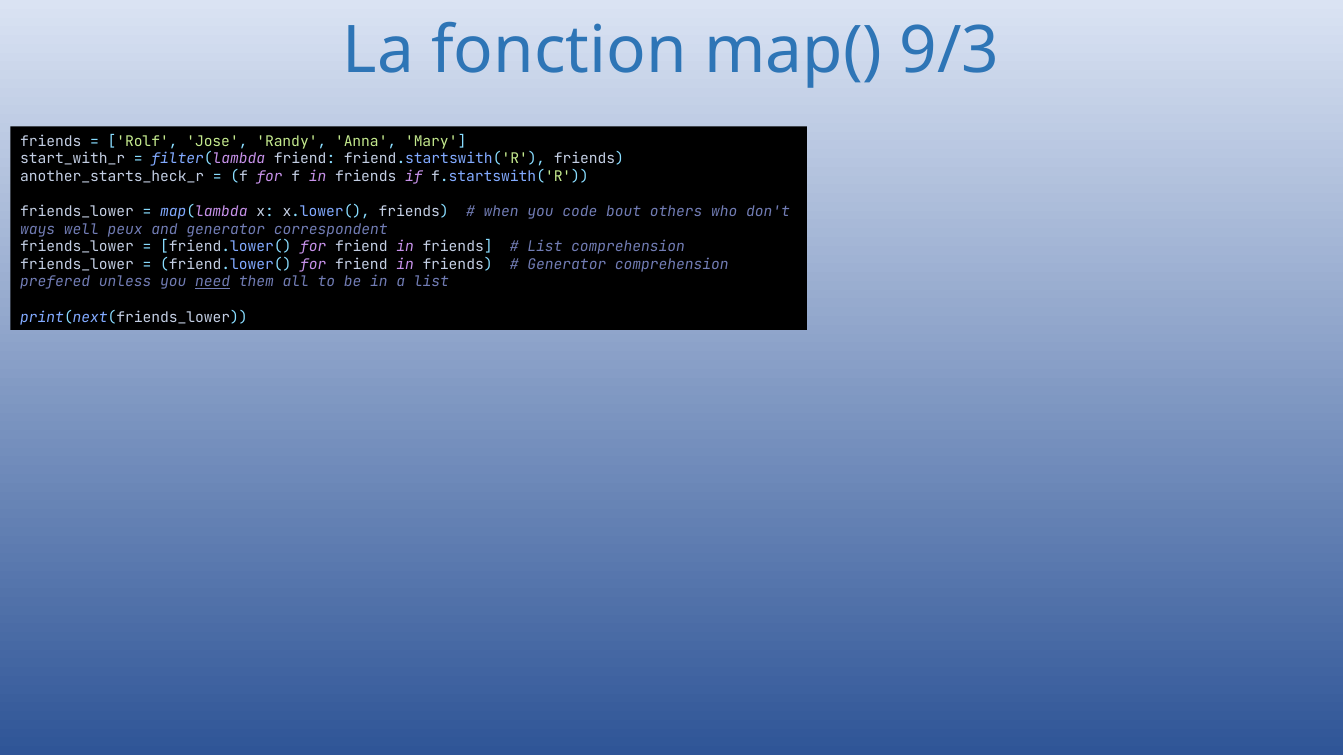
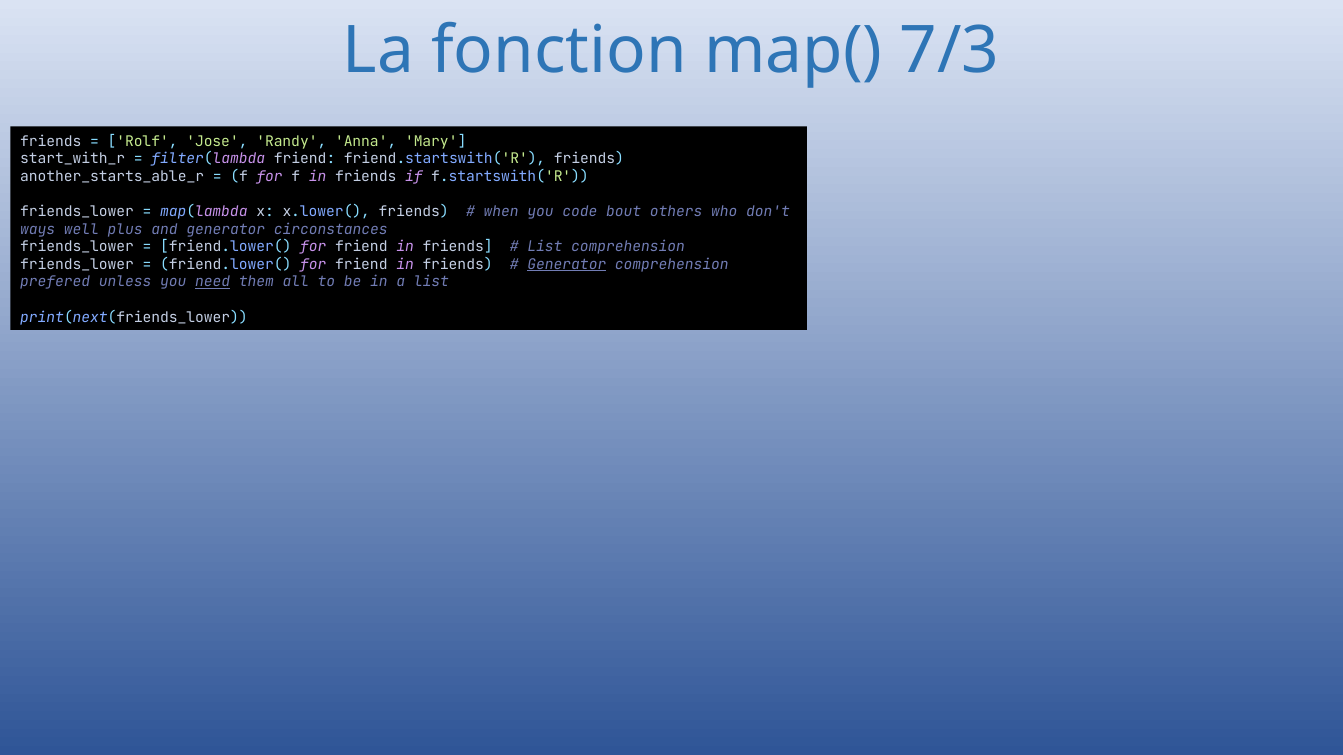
9/3: 9/3 -> 7/3
another_starts_heck_r: another_starts_heck_r -> another_starts_able_r
peux: peux -> plus
correspondent: correspondent -> circonstances
Generator at (567, 265) underline: none -> present
